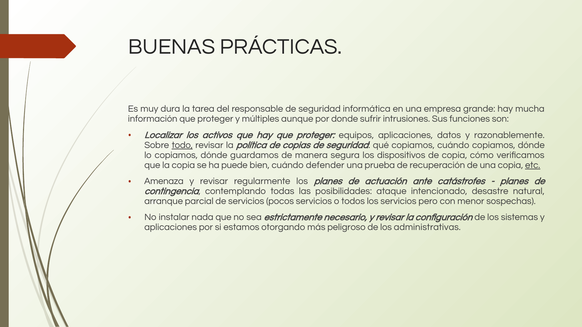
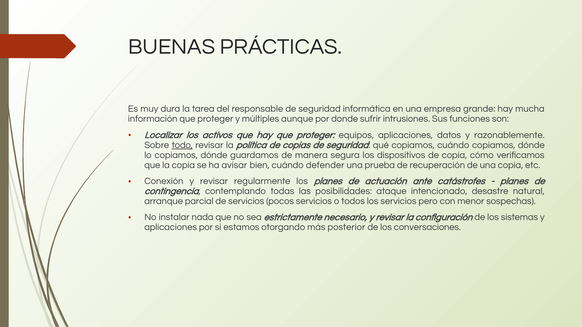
puede: puede -> avisar
etc underline: present -> none
Amenaza: Amenaza -> Conexión
peligroso: peligroso -> posterior
administrativas: administrativas -> conversaciones
